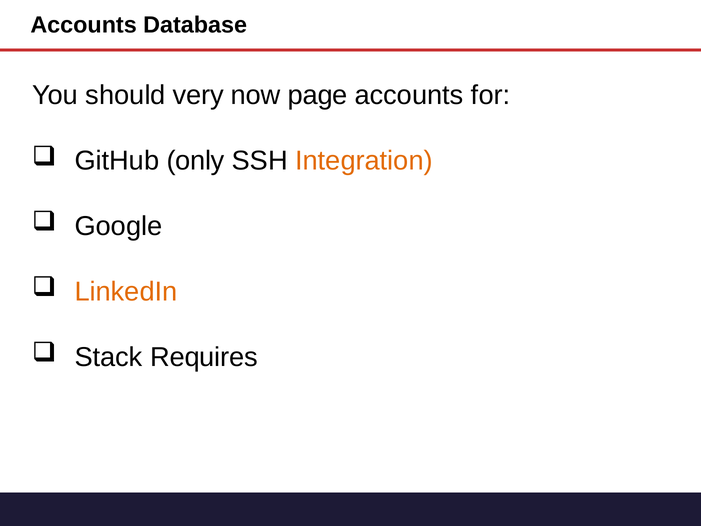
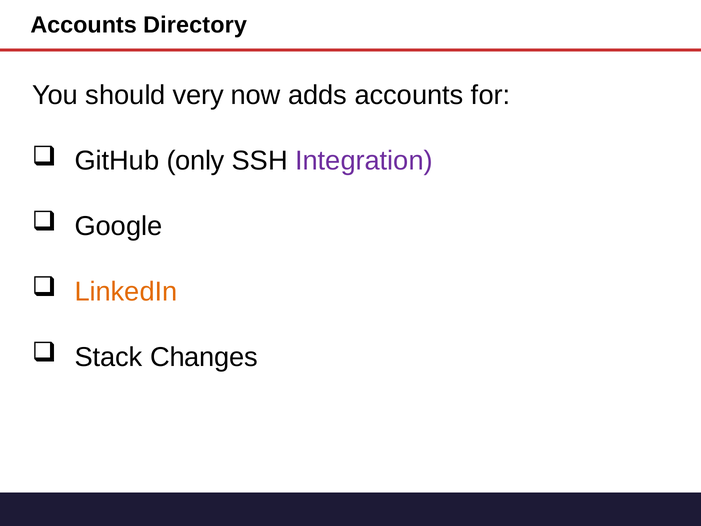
Database: Database -> Directory
page: page -> adds
Integration colour: orange -> purple
Requires: Requires -> Changes
